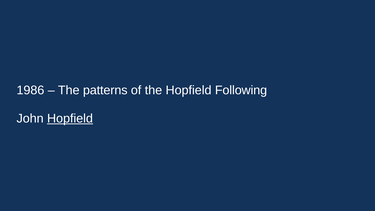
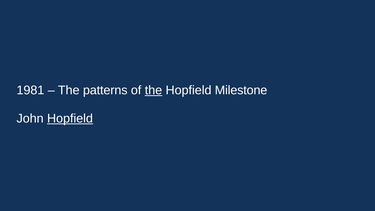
1986: 1986 -> 1981
the at (153, 90) underline: none -> present
Following: Following -> Milestone
